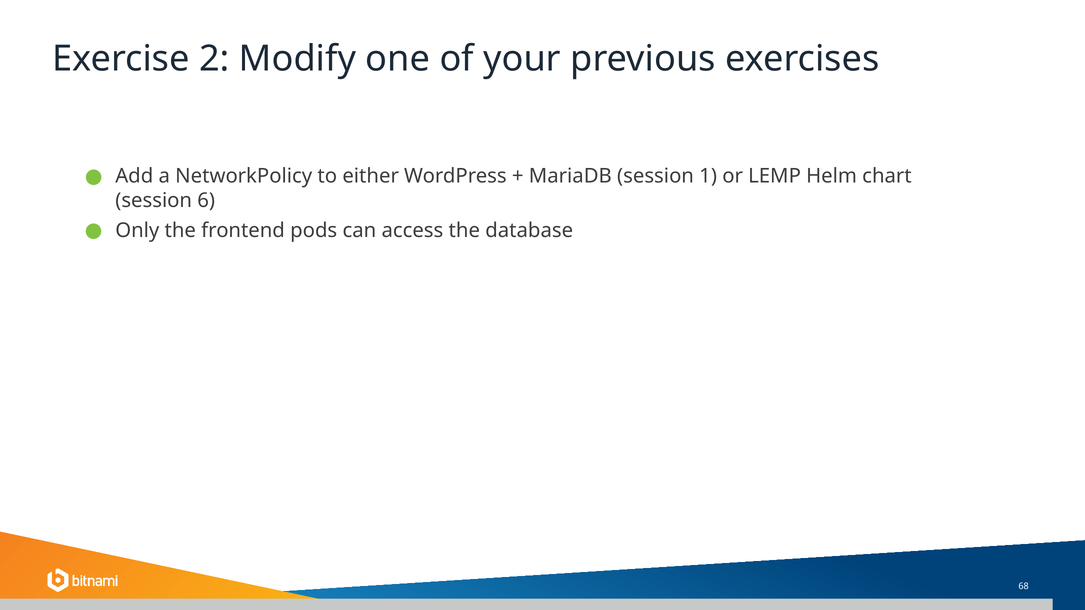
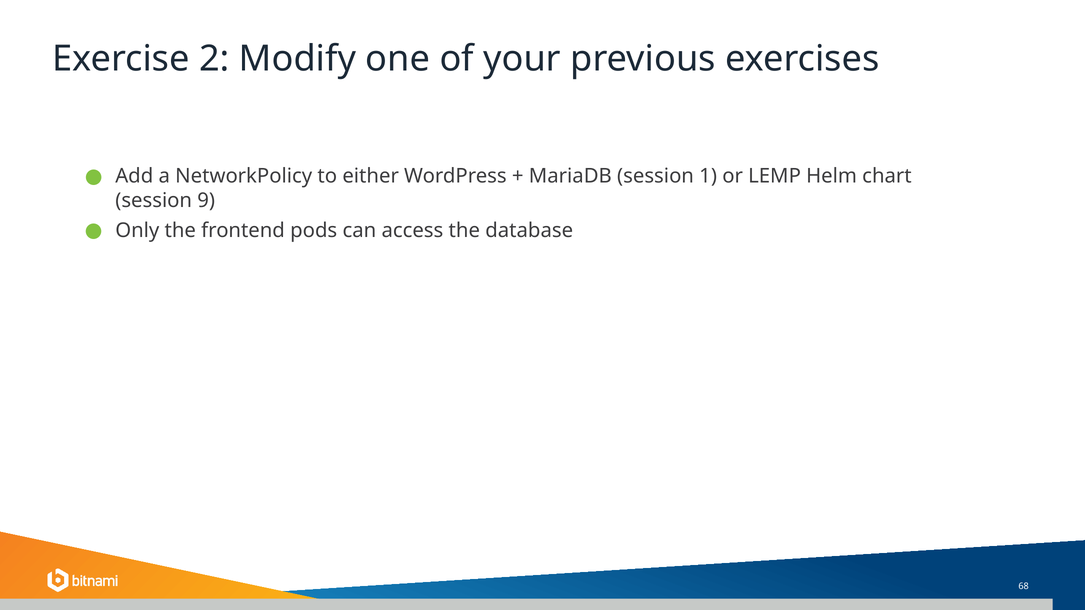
6: 6 -> 9
